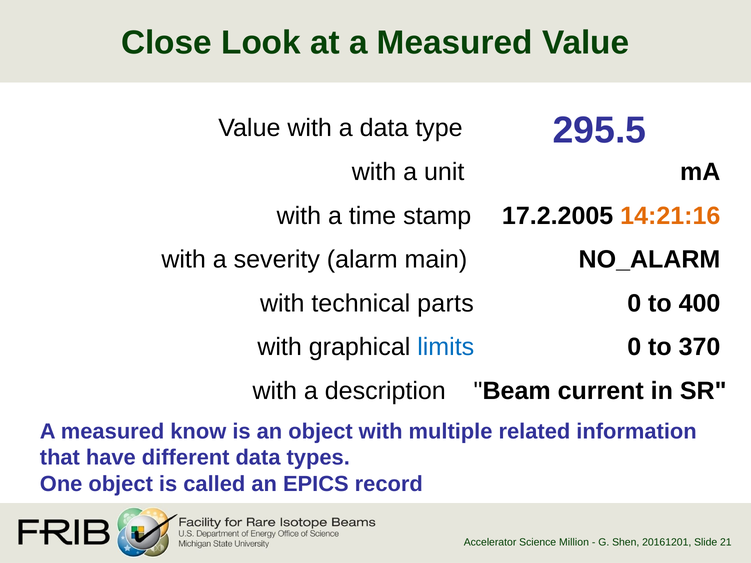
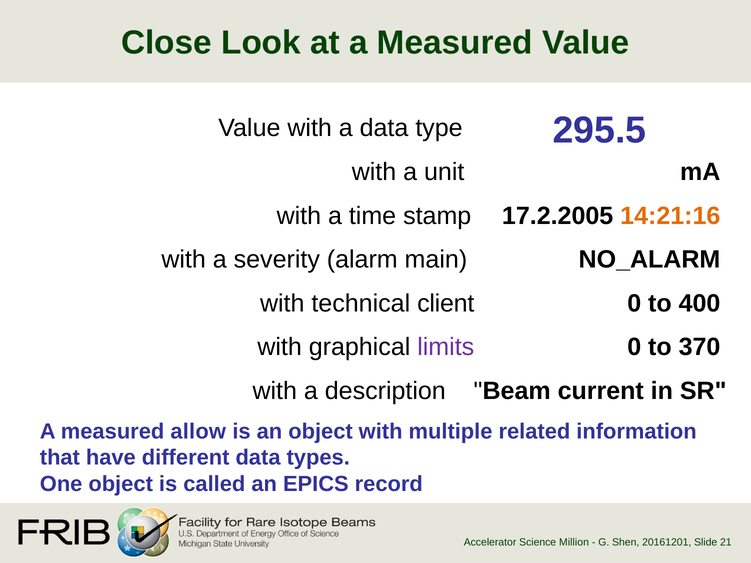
parts: parts -> client
limits colour: blue -> purple
know: know -> allow
